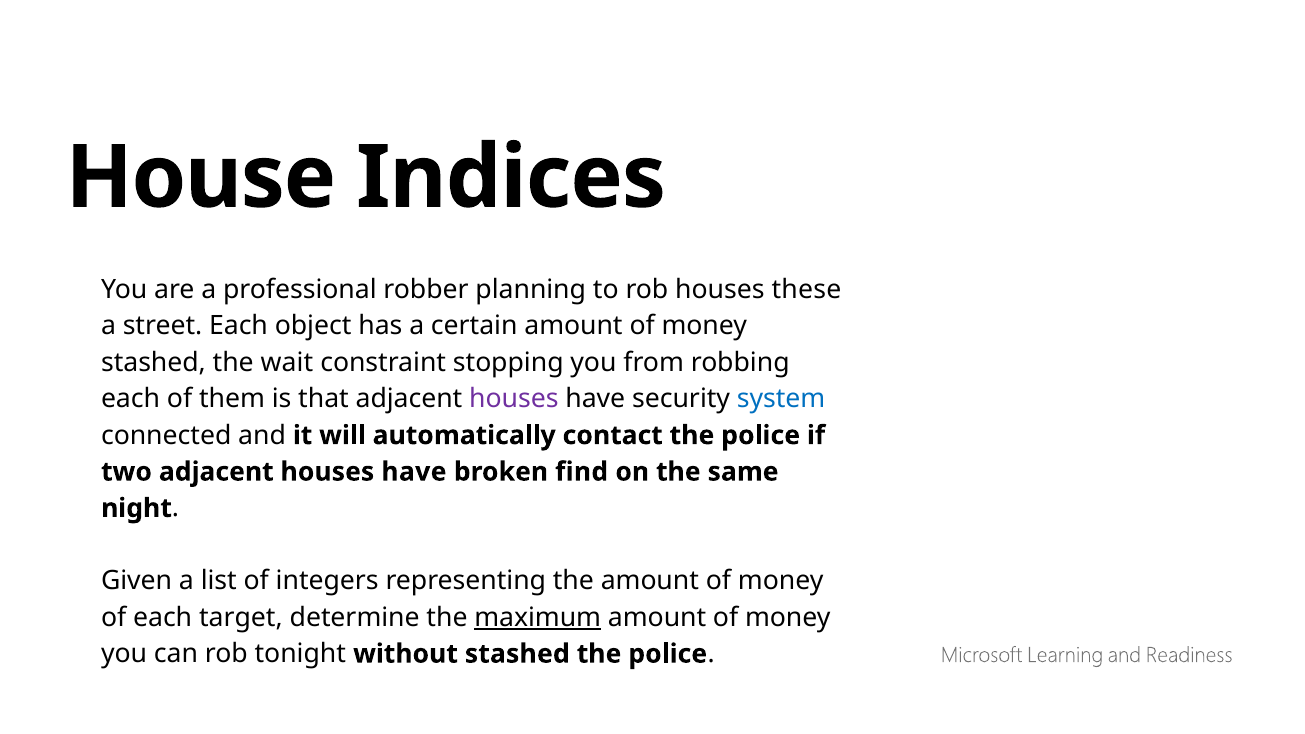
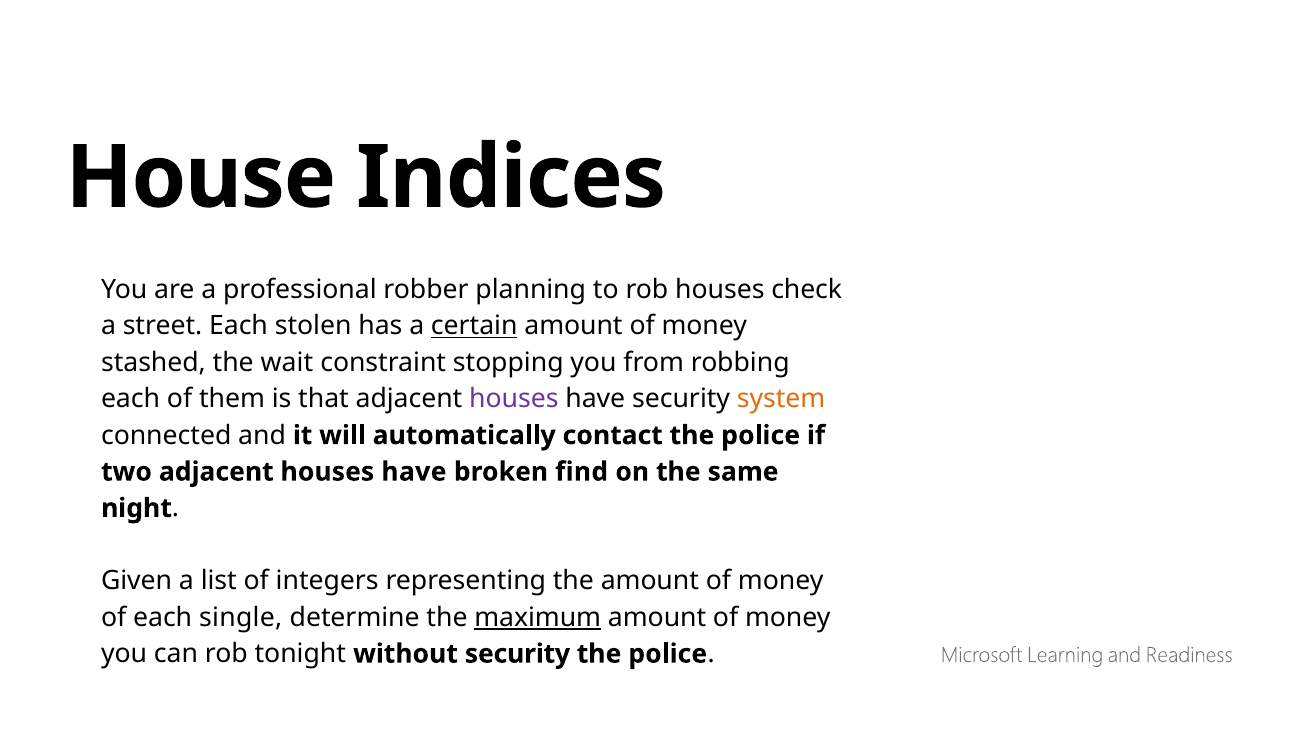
these: these -> check
object: object -> stolen
certain underline: none -> present
system colour: blue -> orange
target: target -> single
without stashed: stashed -> security
